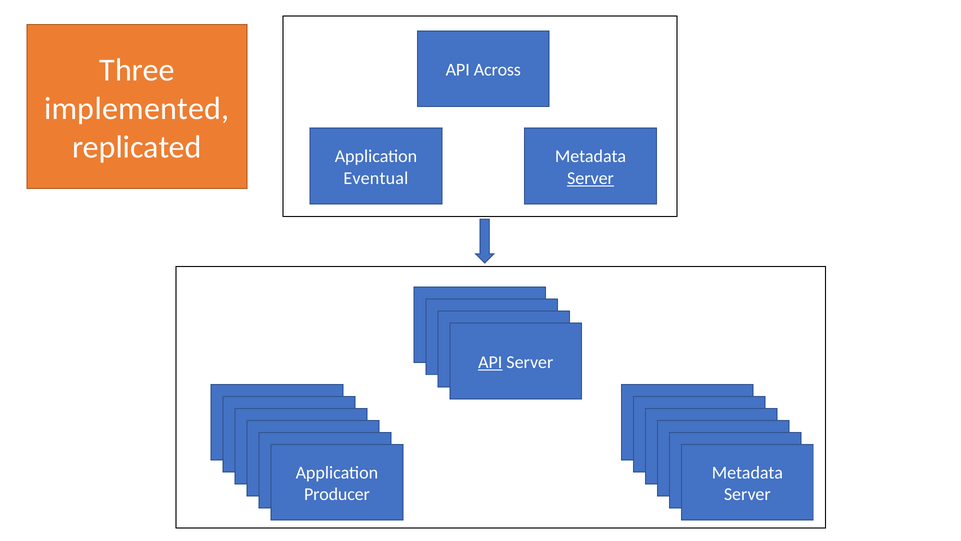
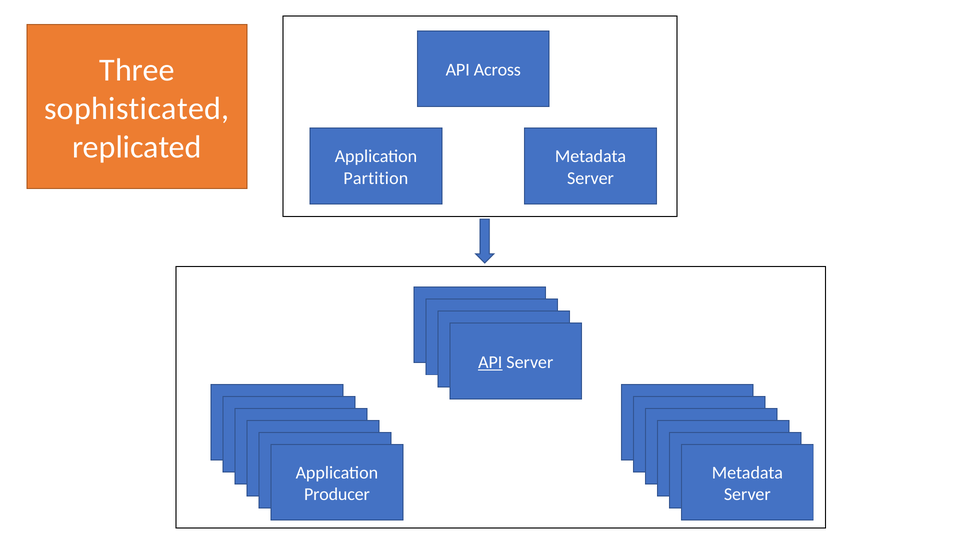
implemented: implemented -> sophisticated
Eventual: Eventual -> Partition
Server at (590, 178) underline: present -> none
